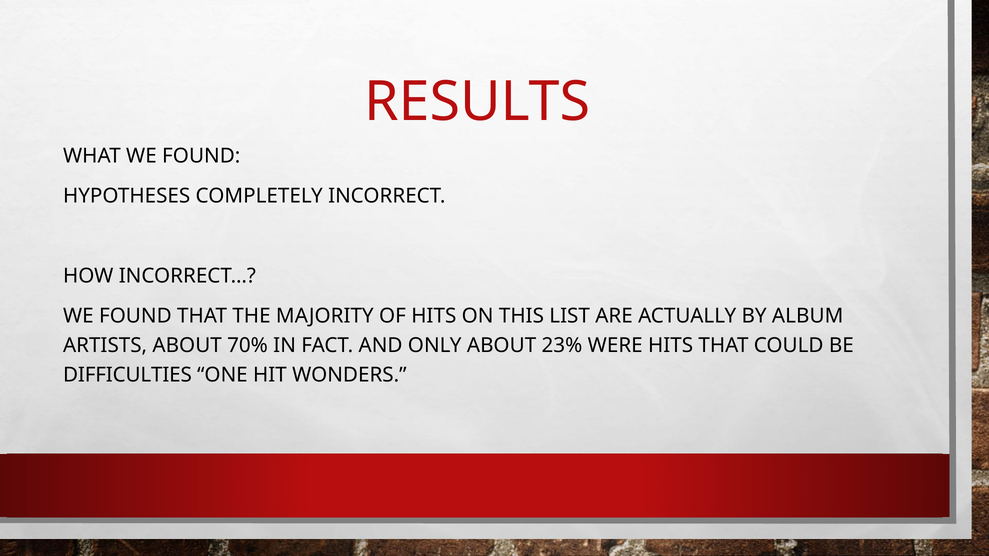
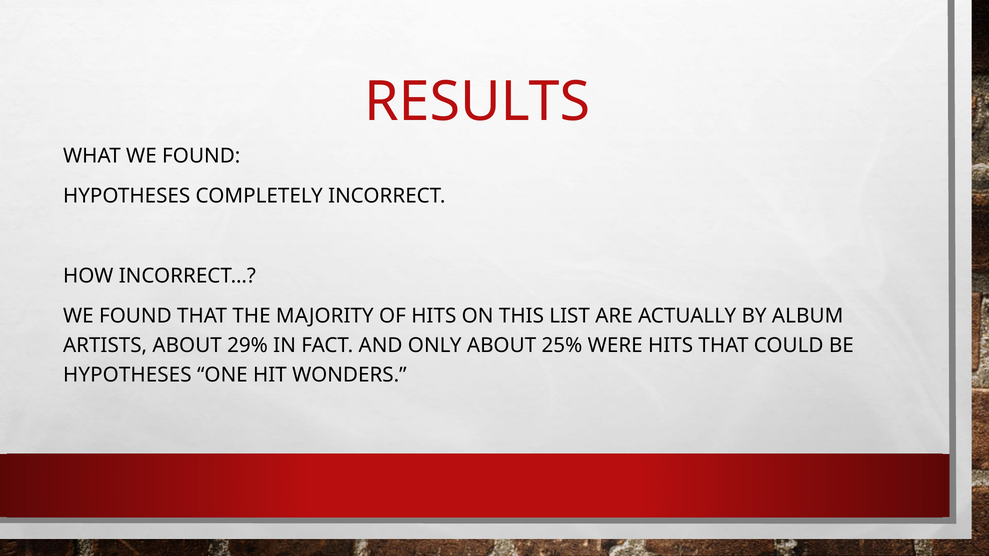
70%: 70% -> 29%
23%: 23% -> 25%
DIFFICULTIES at (127, 375): DIFFICULTIES -> HYPOTHESES
